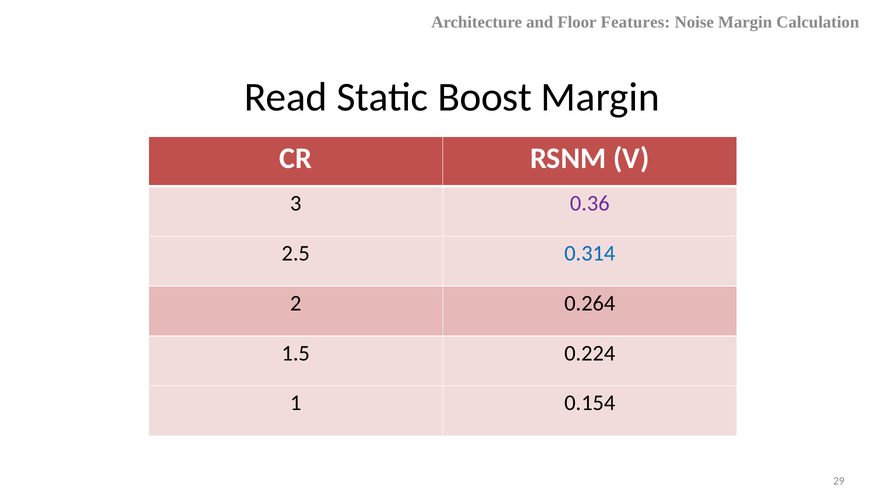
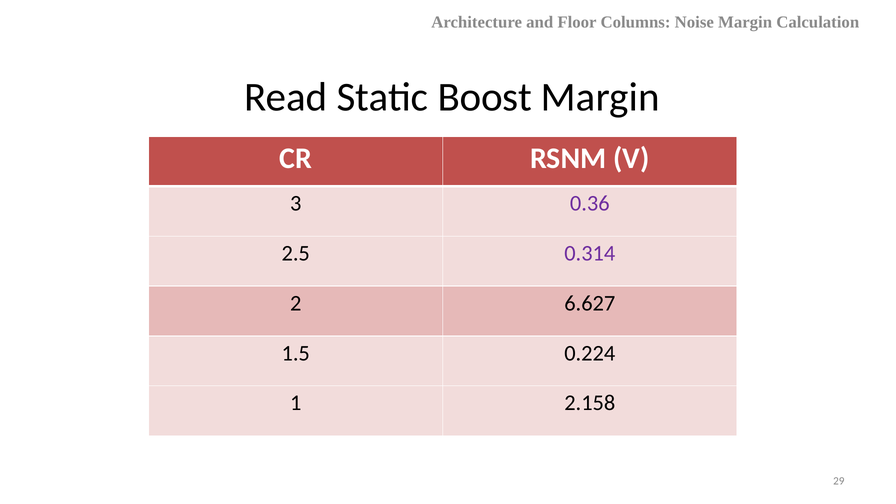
Features: Features -> Columns
0.314 colour: blue -> purple
0.264: 0.264 -> 6.627
0.154: 0.154 -> 2.158
